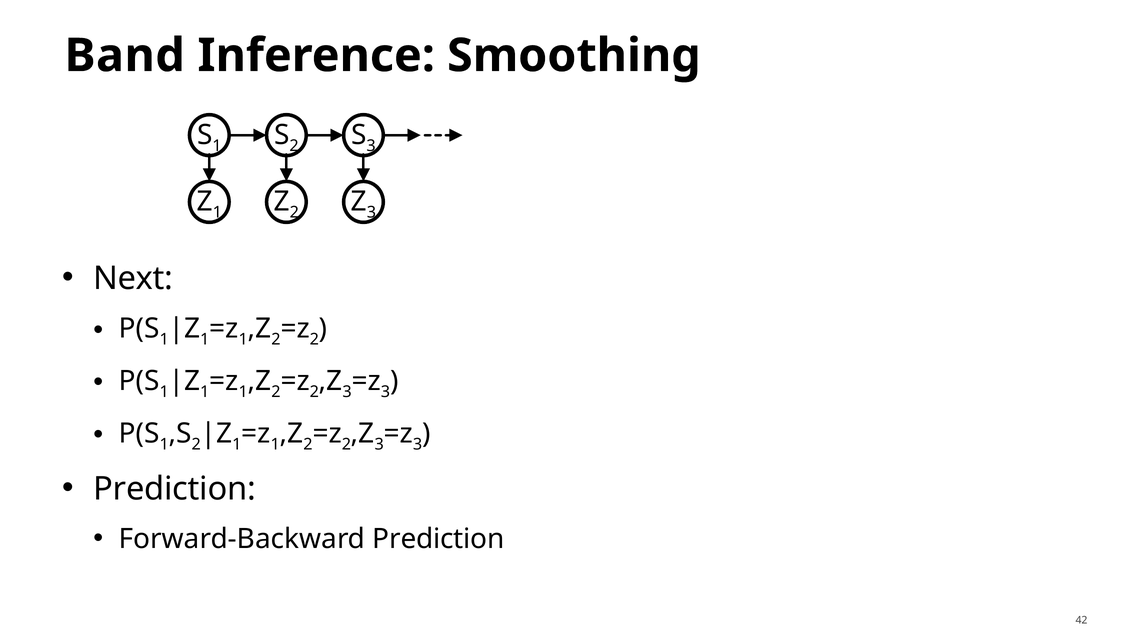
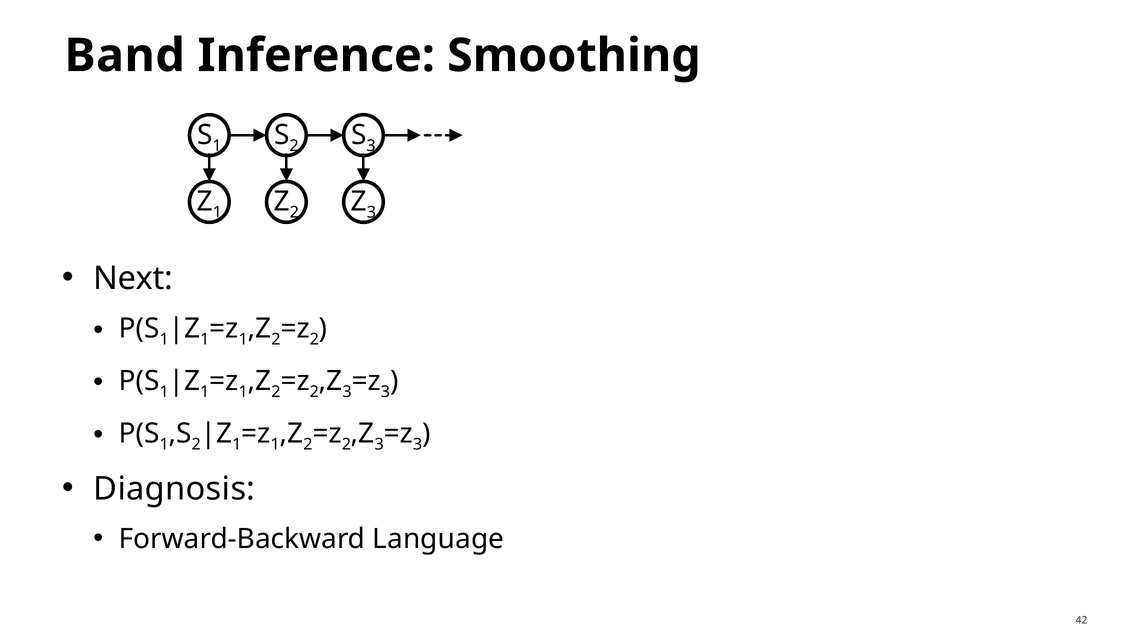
Prediction at (175, 488): Prediction -> Diagnosis
Forward-Backward Prediction: Prediction -> Language
